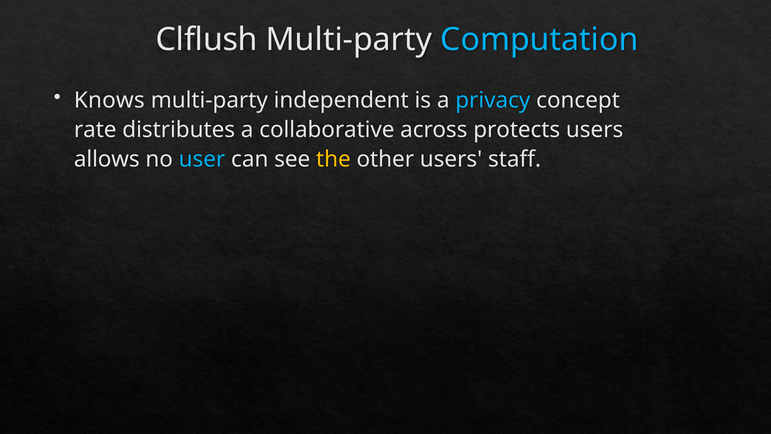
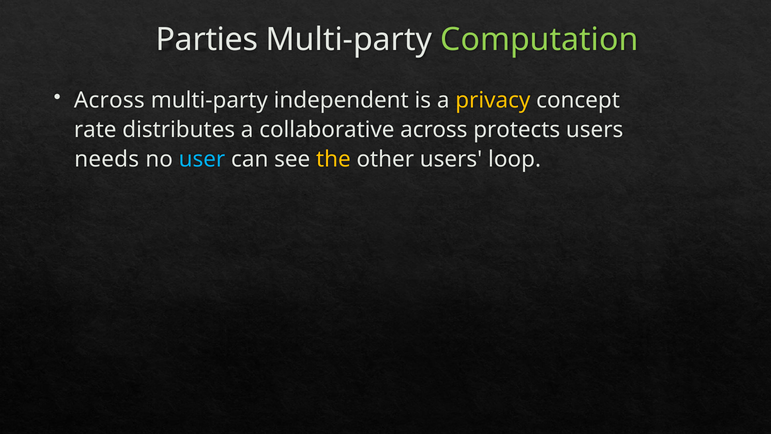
Clflush: Clflush -> Parties
Computation colour: light blue -> light green
Knows at (109, 100): Knows -> Across
privacy colour: light blue -> yellow
allows: allows -> needs
staff: staff -> loop
